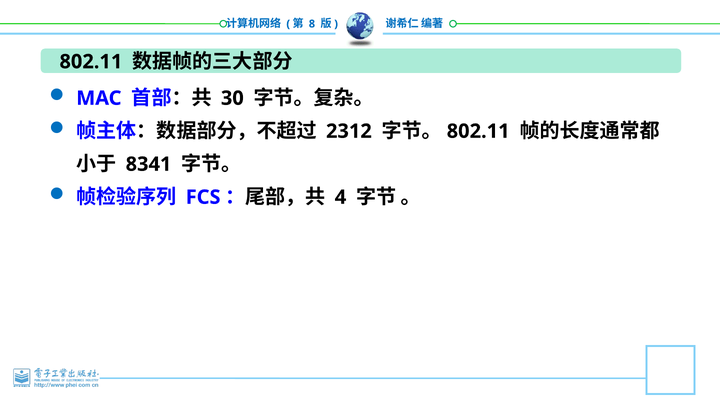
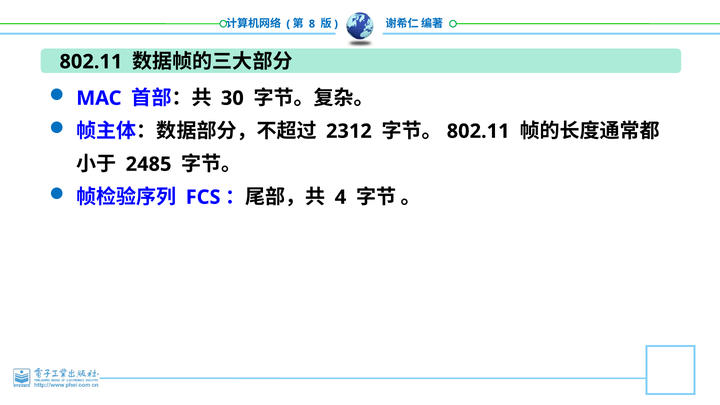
8341: 8341 -> 2485
